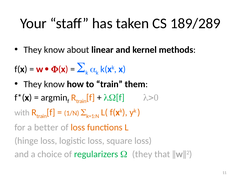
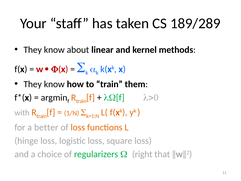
W they: they -> right
